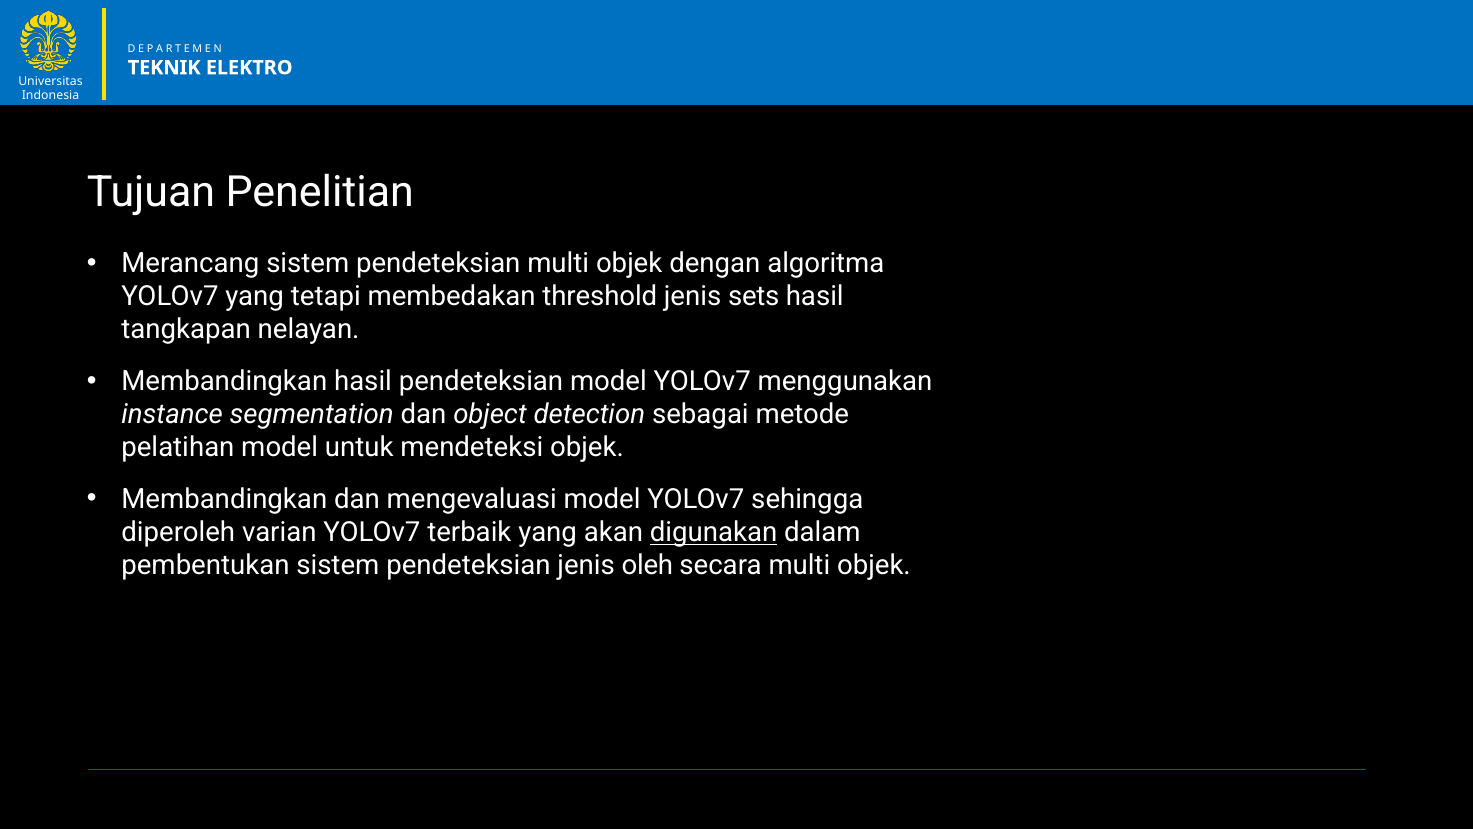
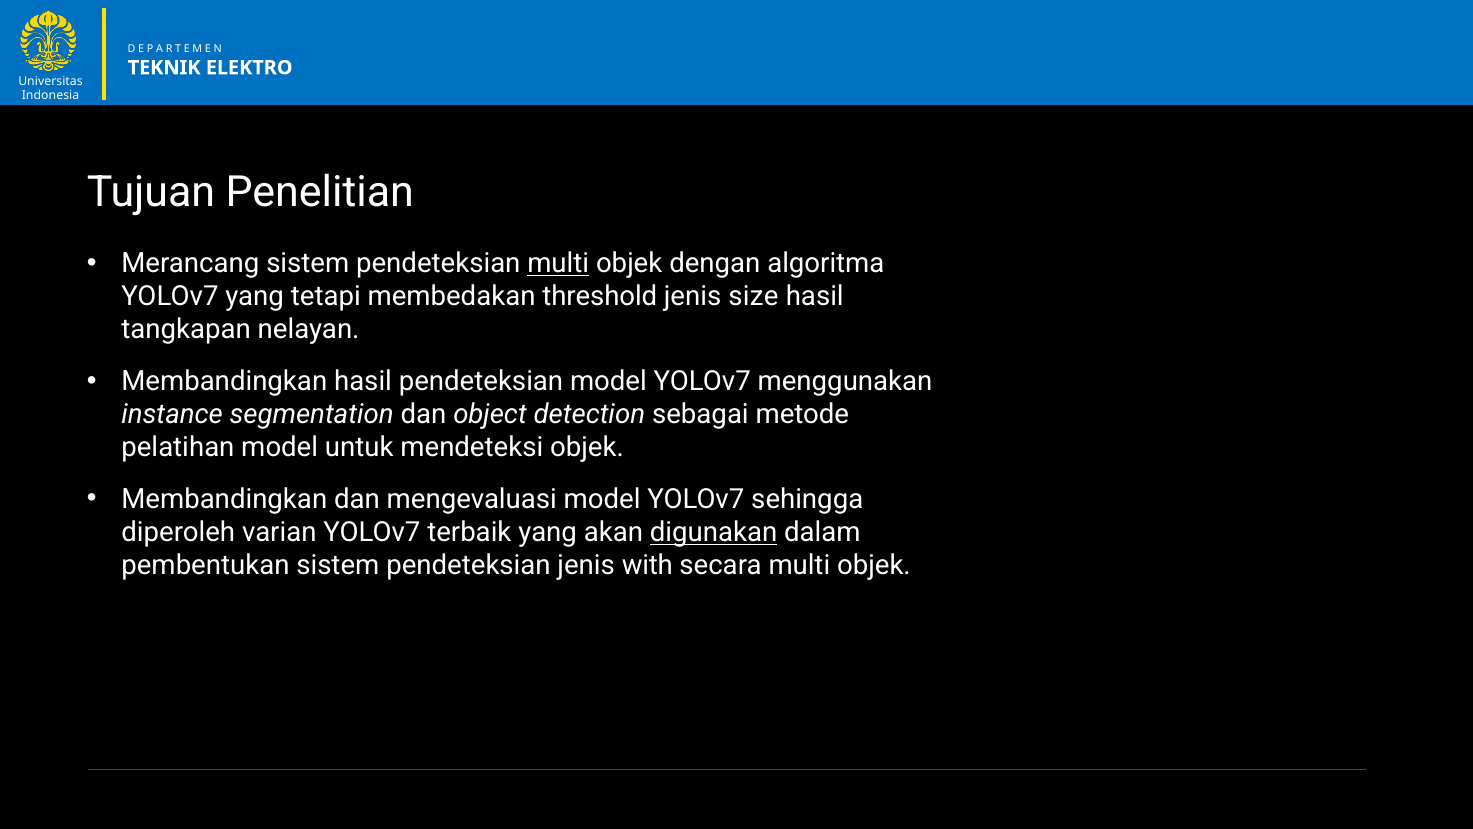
multi at (558, 263) underline: none -> present
sets: sets -> size
oleh: oleh -> with
